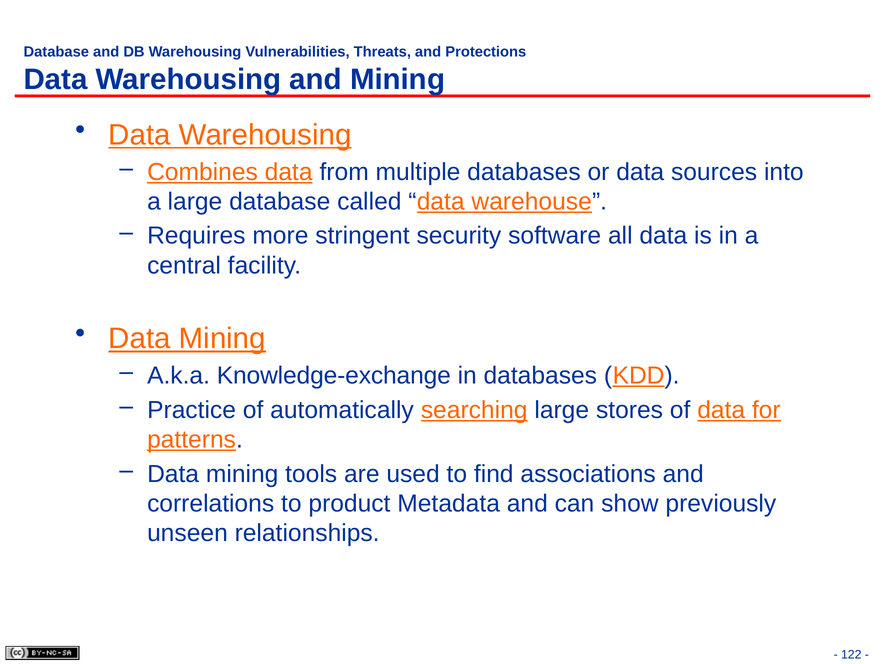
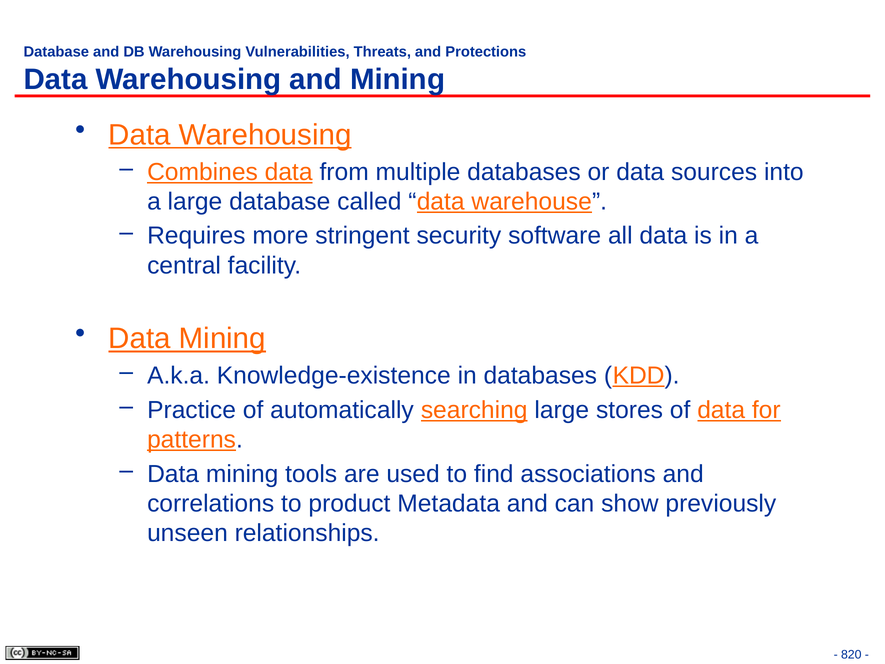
Knowledge-exchange: Knowledge-exchange -> Knowledge-existence
122: 122 -> 820
